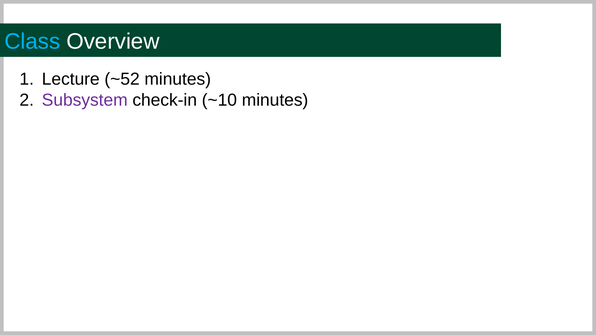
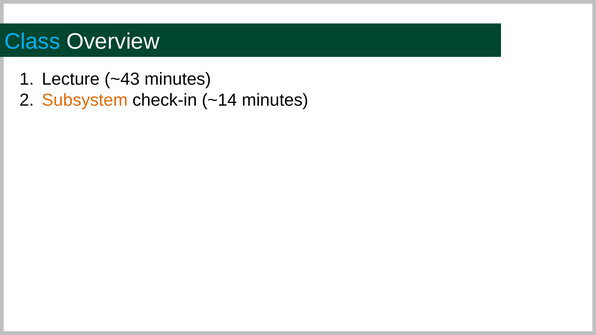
~52: ~52 -> ~43
Subsystem colour: purple -> orange
~10: ~10 -> ~14
